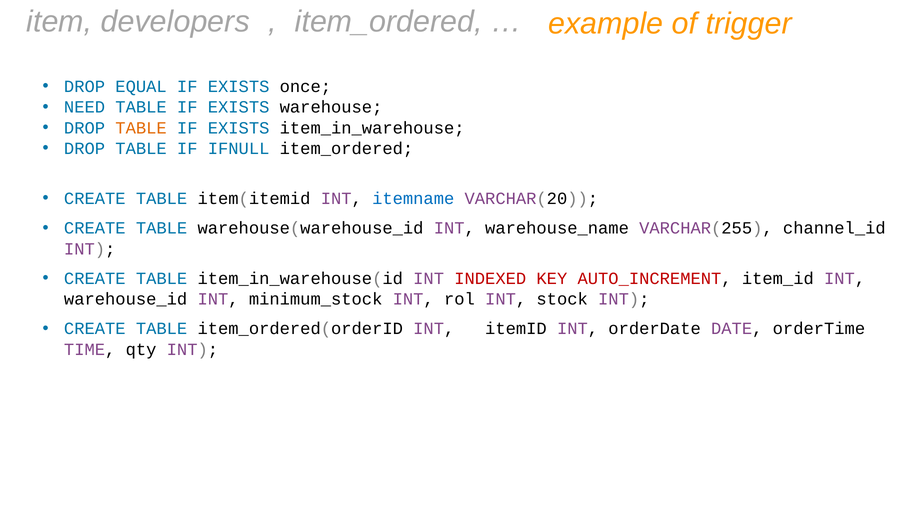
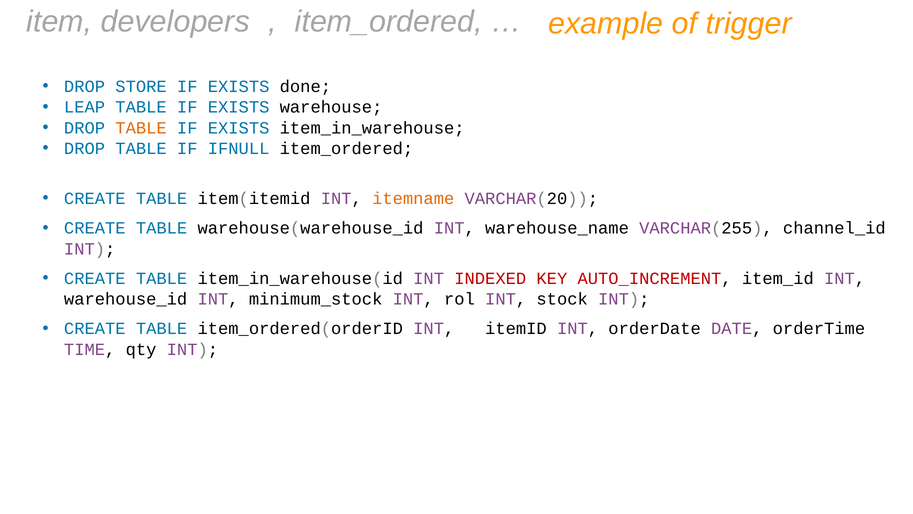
EQUAL: EQUAL -> STORE
once: once -> done
NEED: NEED -> LEAP
itemname colour: blue -> orange
